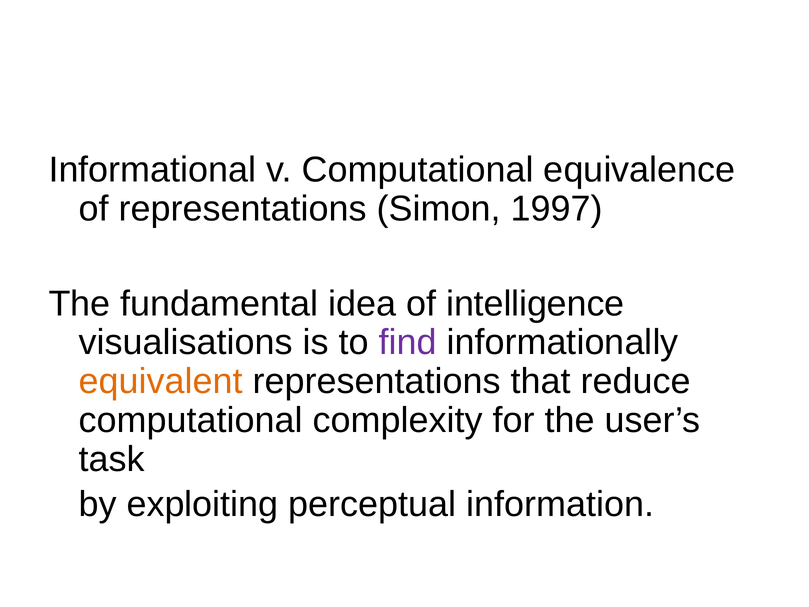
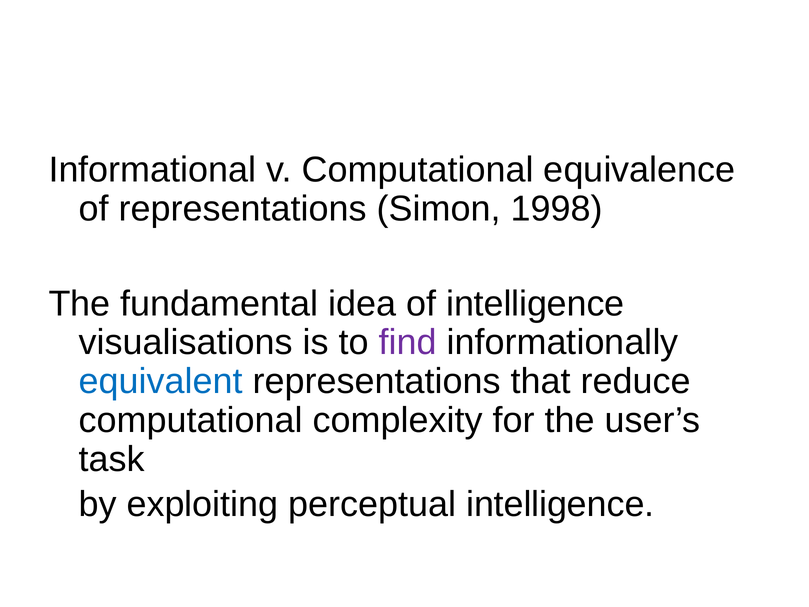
1997: 1997 -> 1998
equivalent colour: orange -> blue
perceptual information: information -> intelligence
